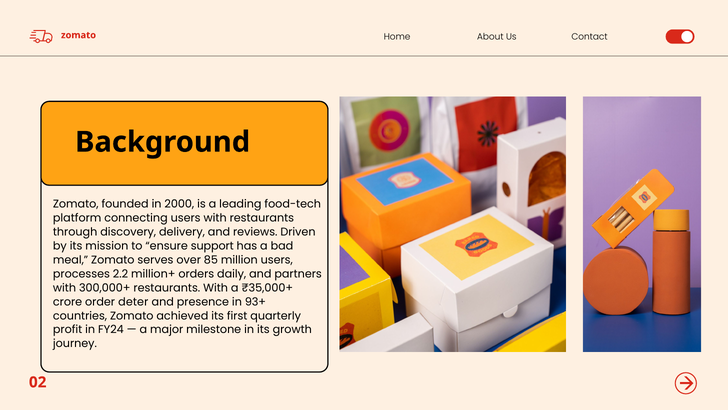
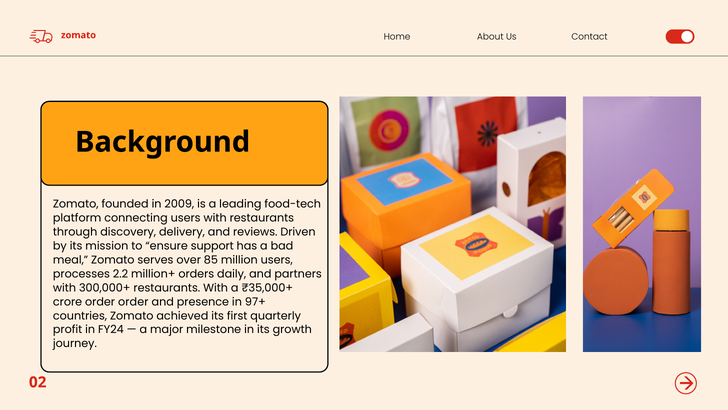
2000: 2000 -> 2009
order deter: deter -> order
93+: 93+ -> 97+
